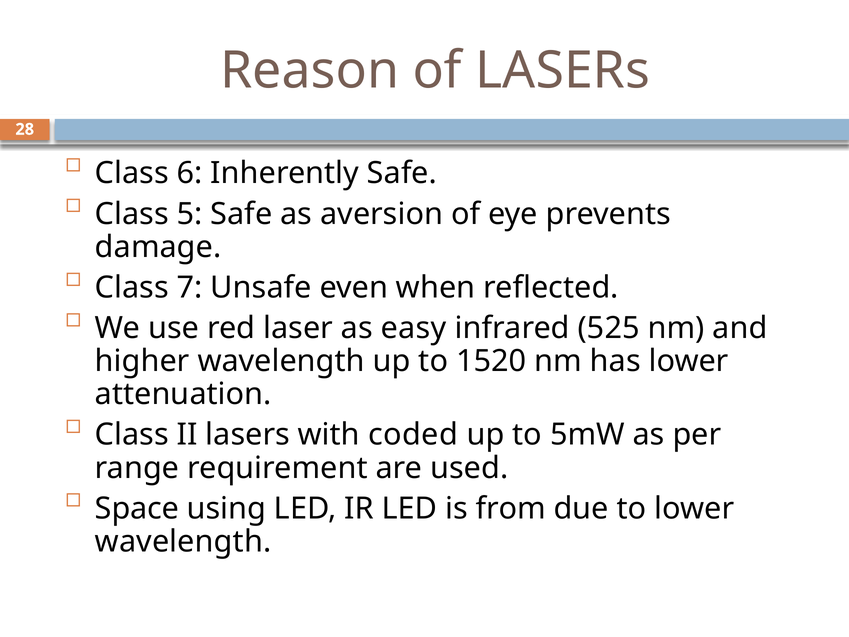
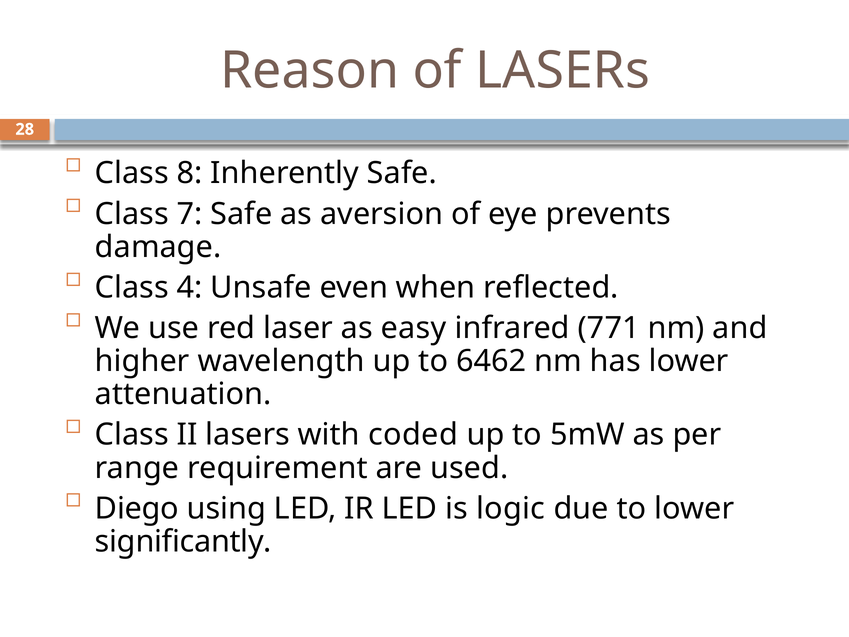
6: 6 -> 8
5: 5 -> 7
7: 7 -> 4
525: 525 -> 771
1520: 1520 -> 6462
Space: Space -> Diego
from: from -> logic
wavelength at (183, 541): wavelength -> significantly
